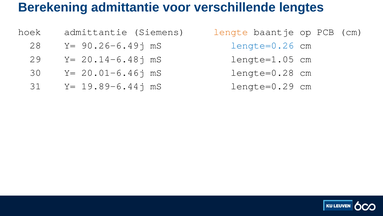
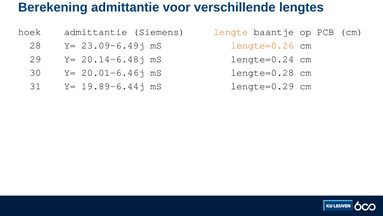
90.26-6.49j: 90.26-6.49j -> 23.09-6.49j
lengte=0.26 colour: blue -> orange
lengte=1.05: lengte=1.05 -> lengte=0.24
